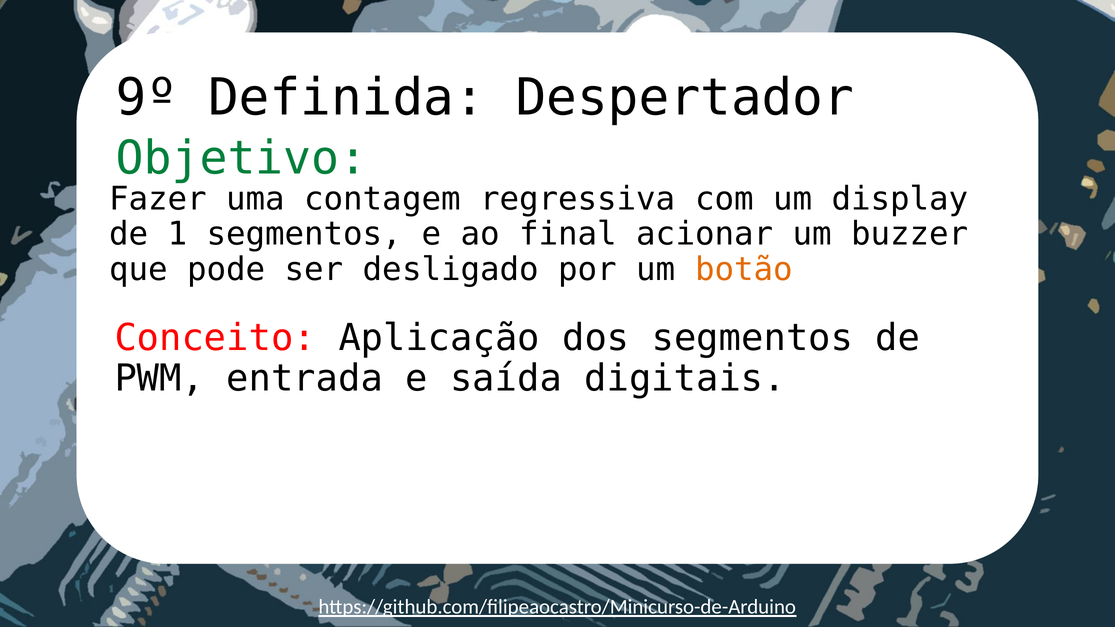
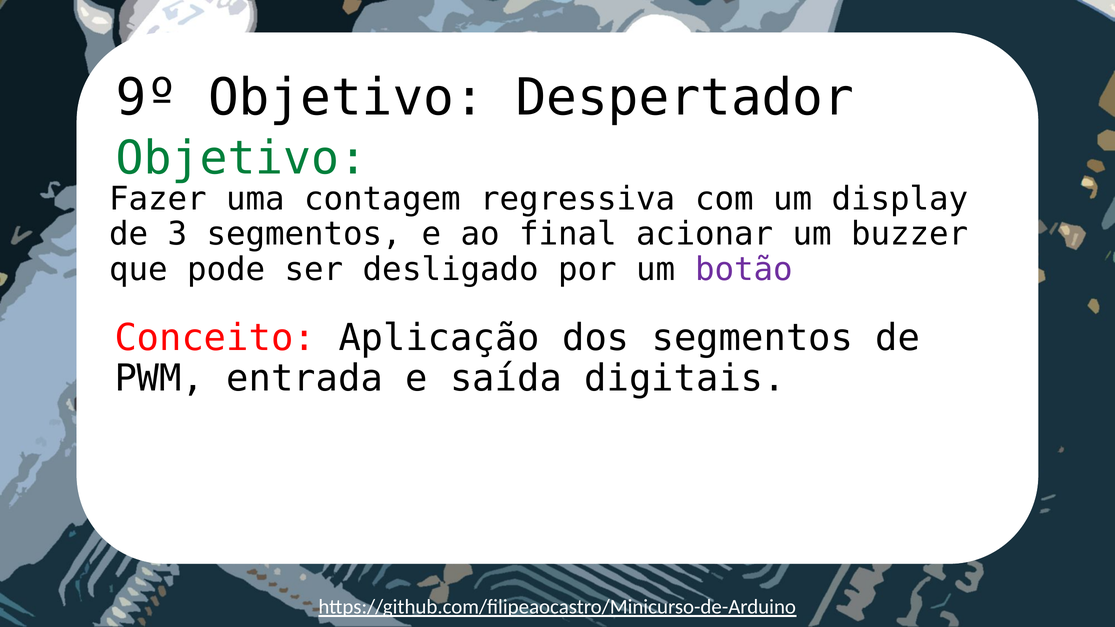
9º Definida: Definida -> Objetivo
1: 1 -> 3
botão colour: orange -> purple
